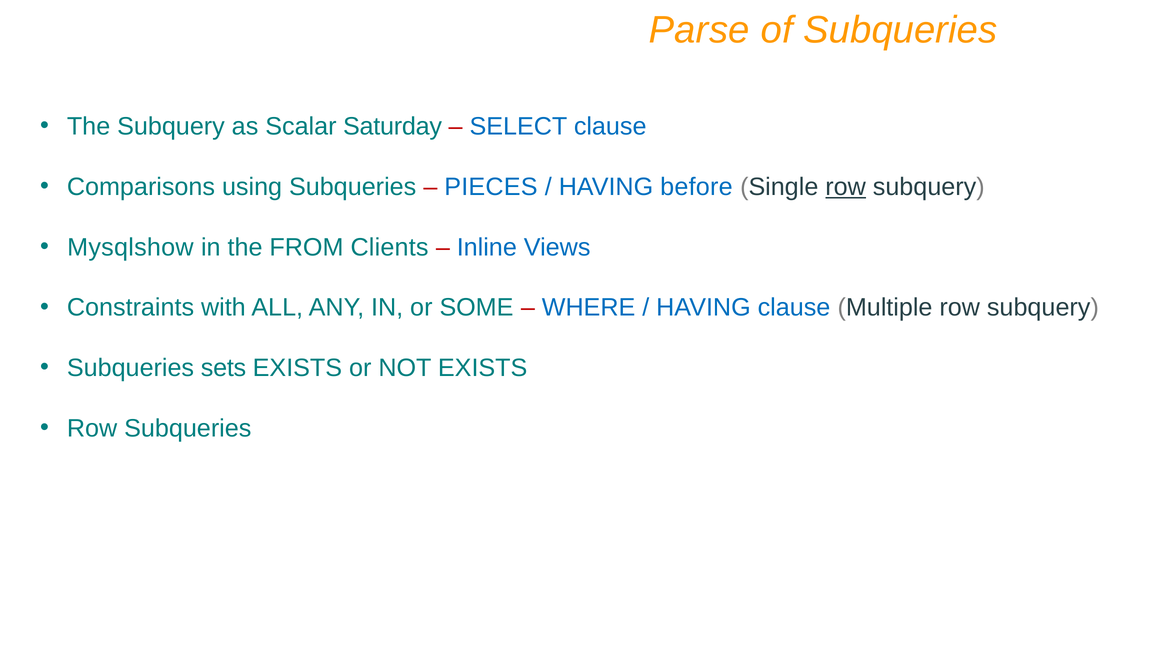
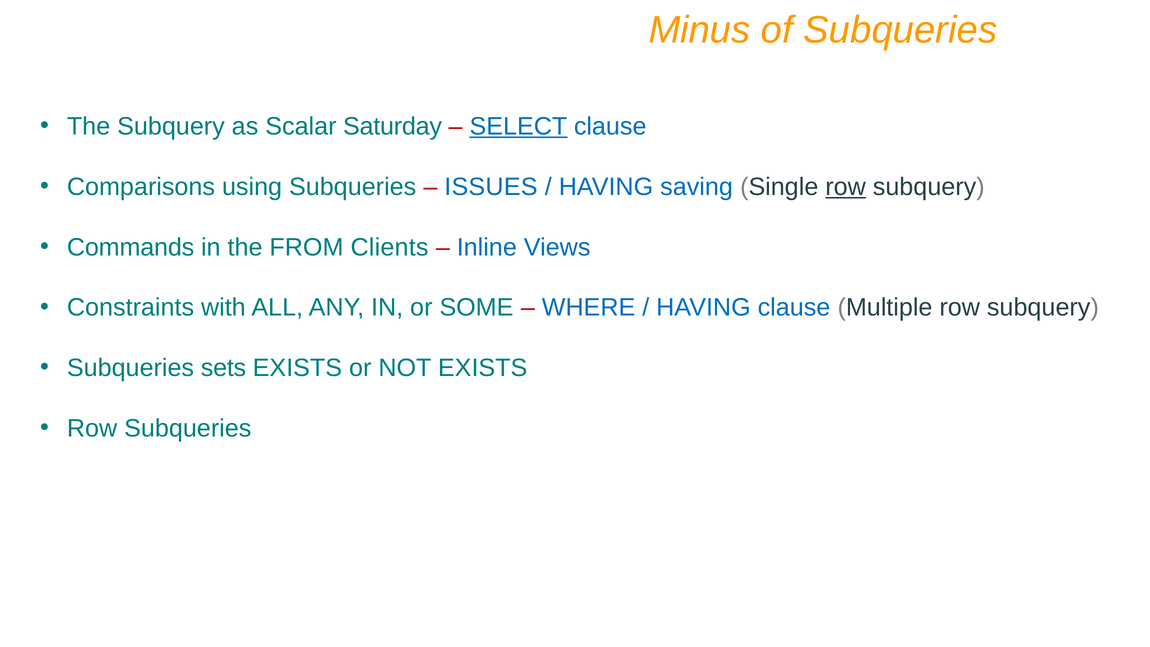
Parse: Parse -> Minus
SELECT underline: none -> present
PIECES: PIECES -> ISSUES
before: before -> saving
Mysqlshow: Mysqlshow -> Commands
